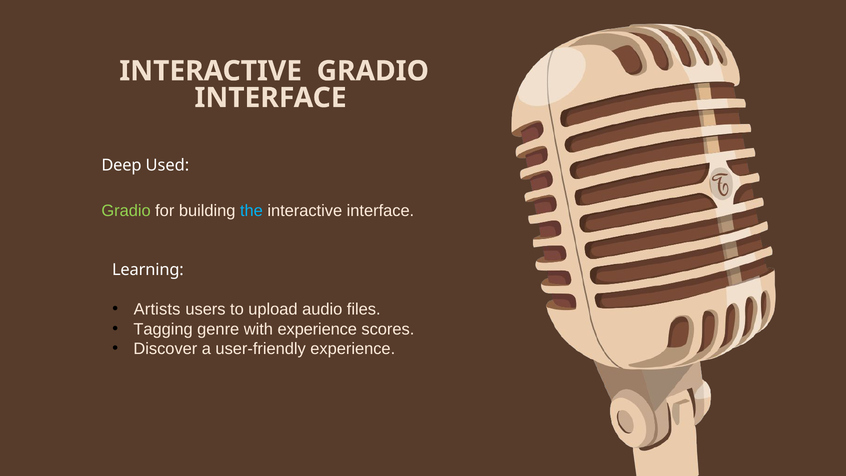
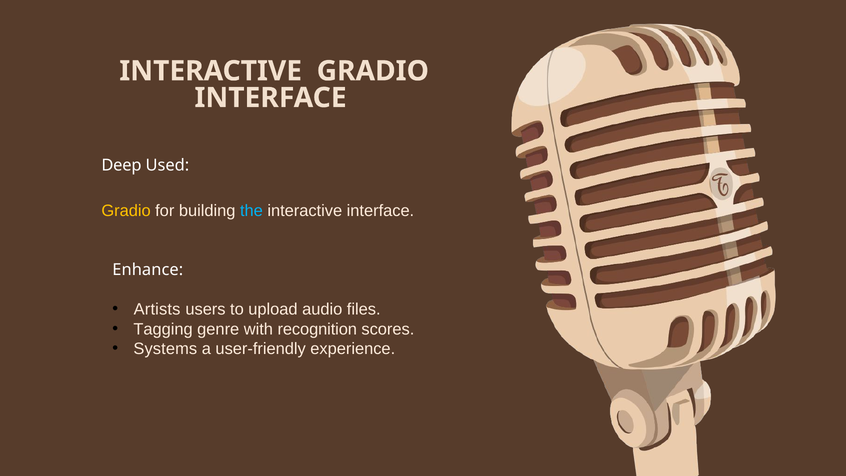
Gradio at (126, 211) colour: light green -> yellow
Learning: Learning -> Enhance
with experience: experience -> recognition
Discover: Discover -> Systems
